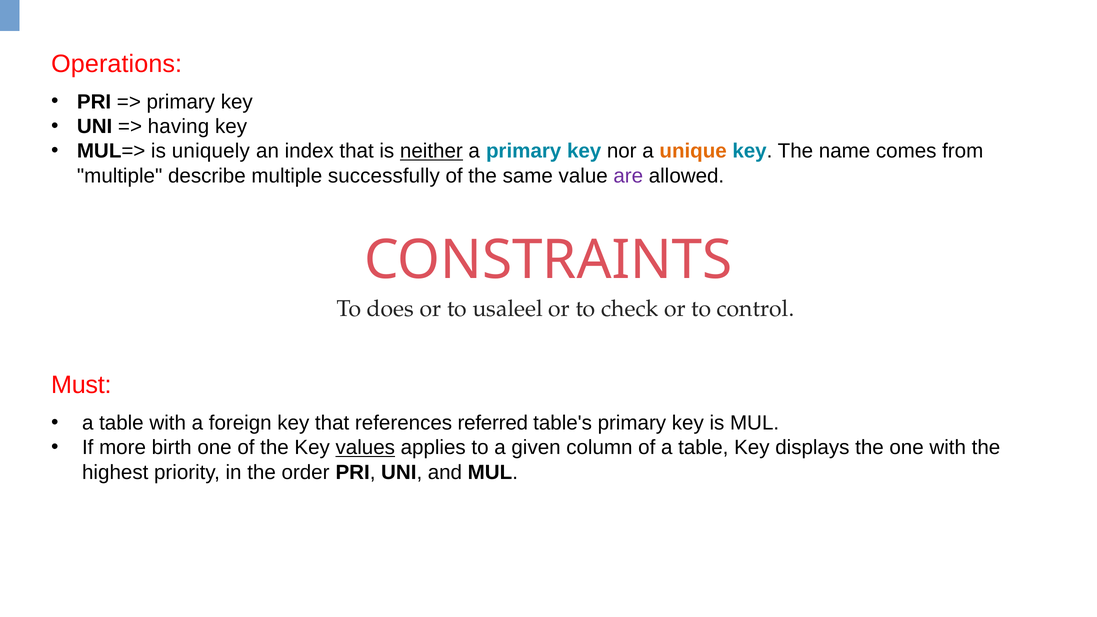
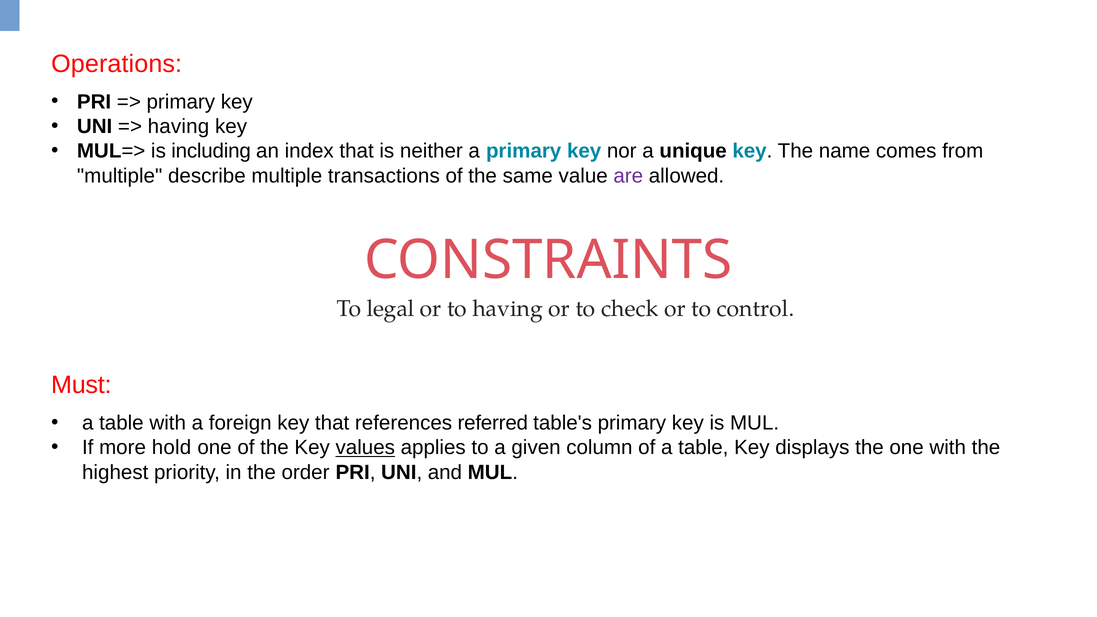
uniquely: uniquely -> including
neither underline: present -> none
unique colour: orange -> black
successfully: successfully -> transactions
does: does -> legal
to usaleel: usaleel -> having
birth: birth -> hold
